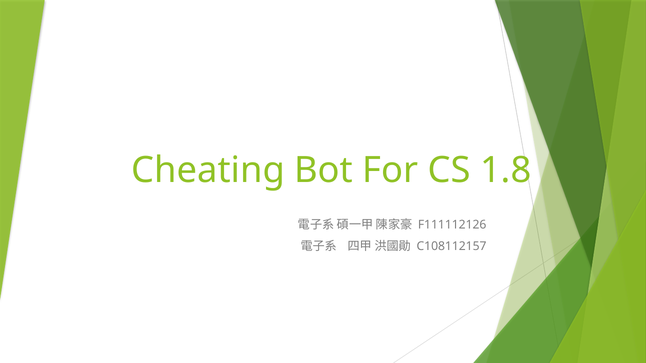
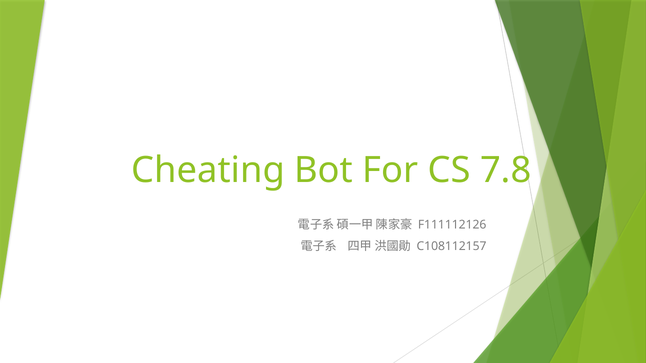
1.8: 1.8 -> 7.8
